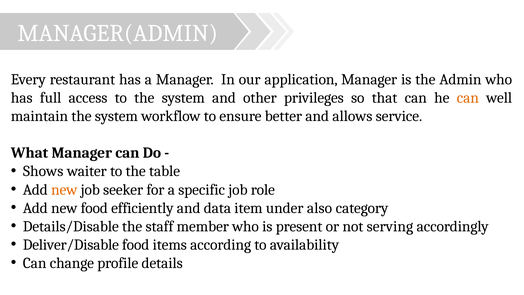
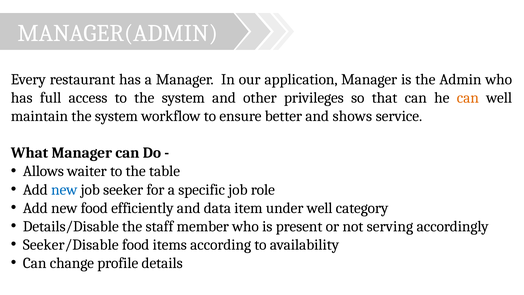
allows: allows -> shows
Shows: Shows -> Allows
new at (64, 189) colour: orange -> blue
under also: also -> well
Deliver/Disable: Deliver/Disable -> Seeker/Disable
